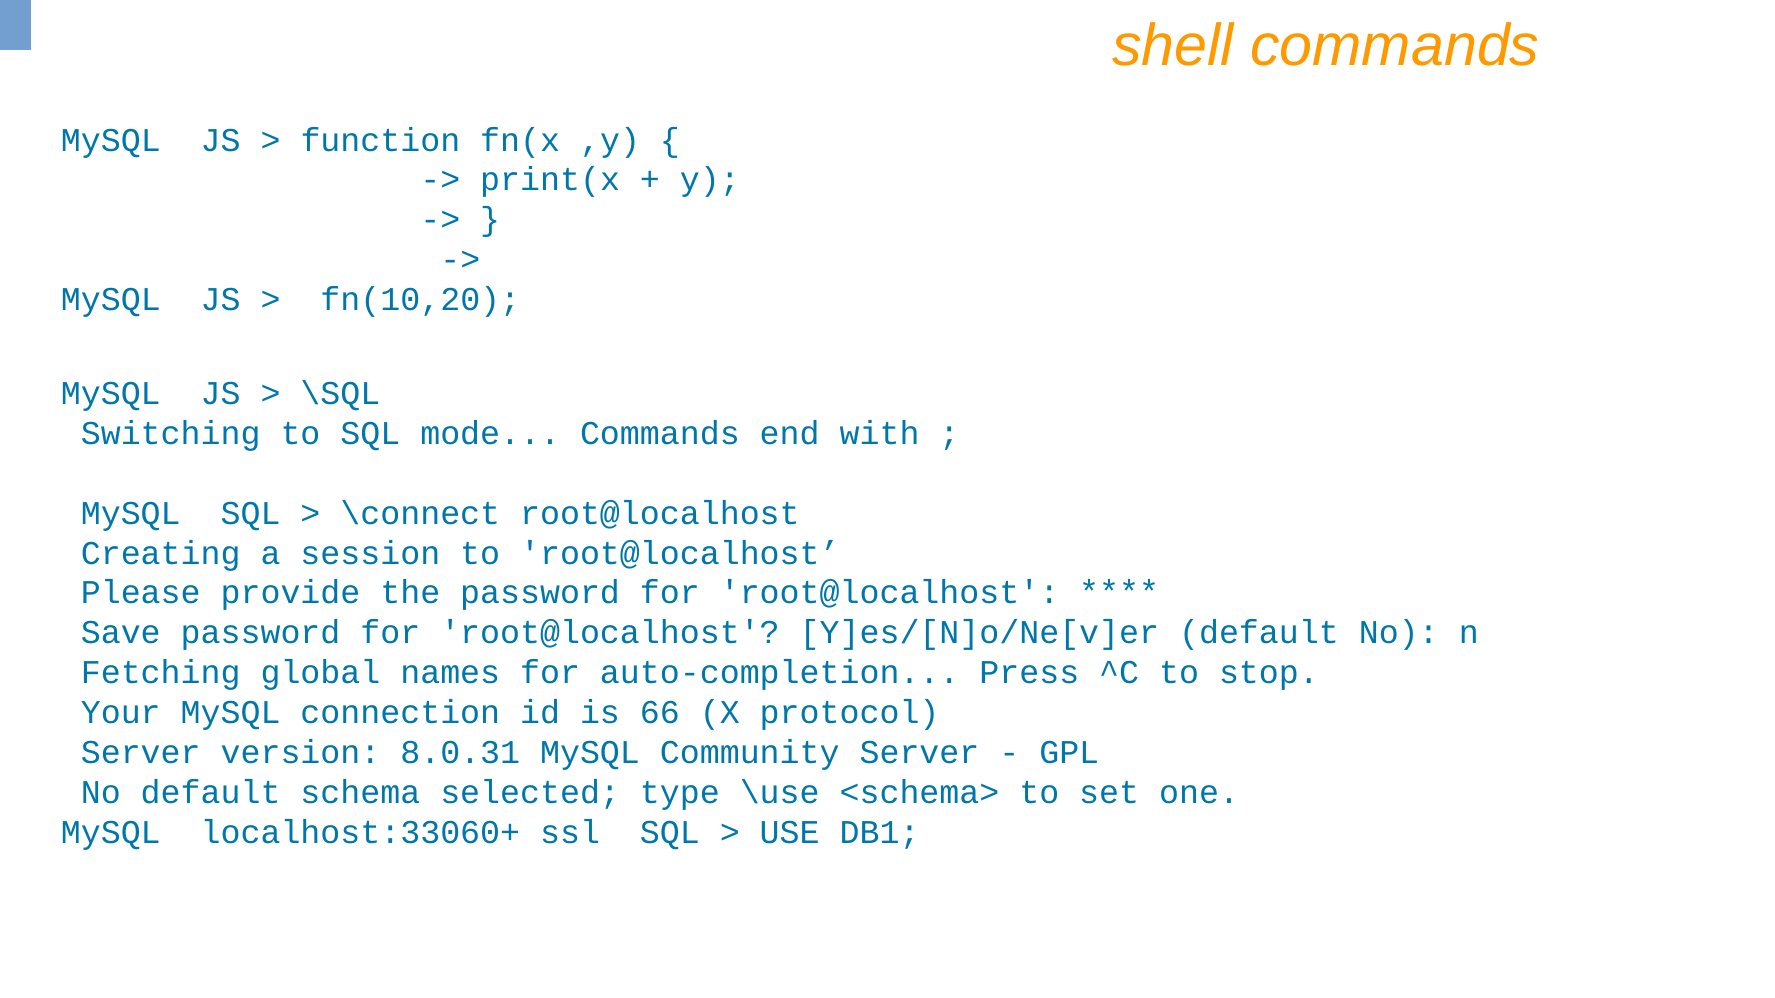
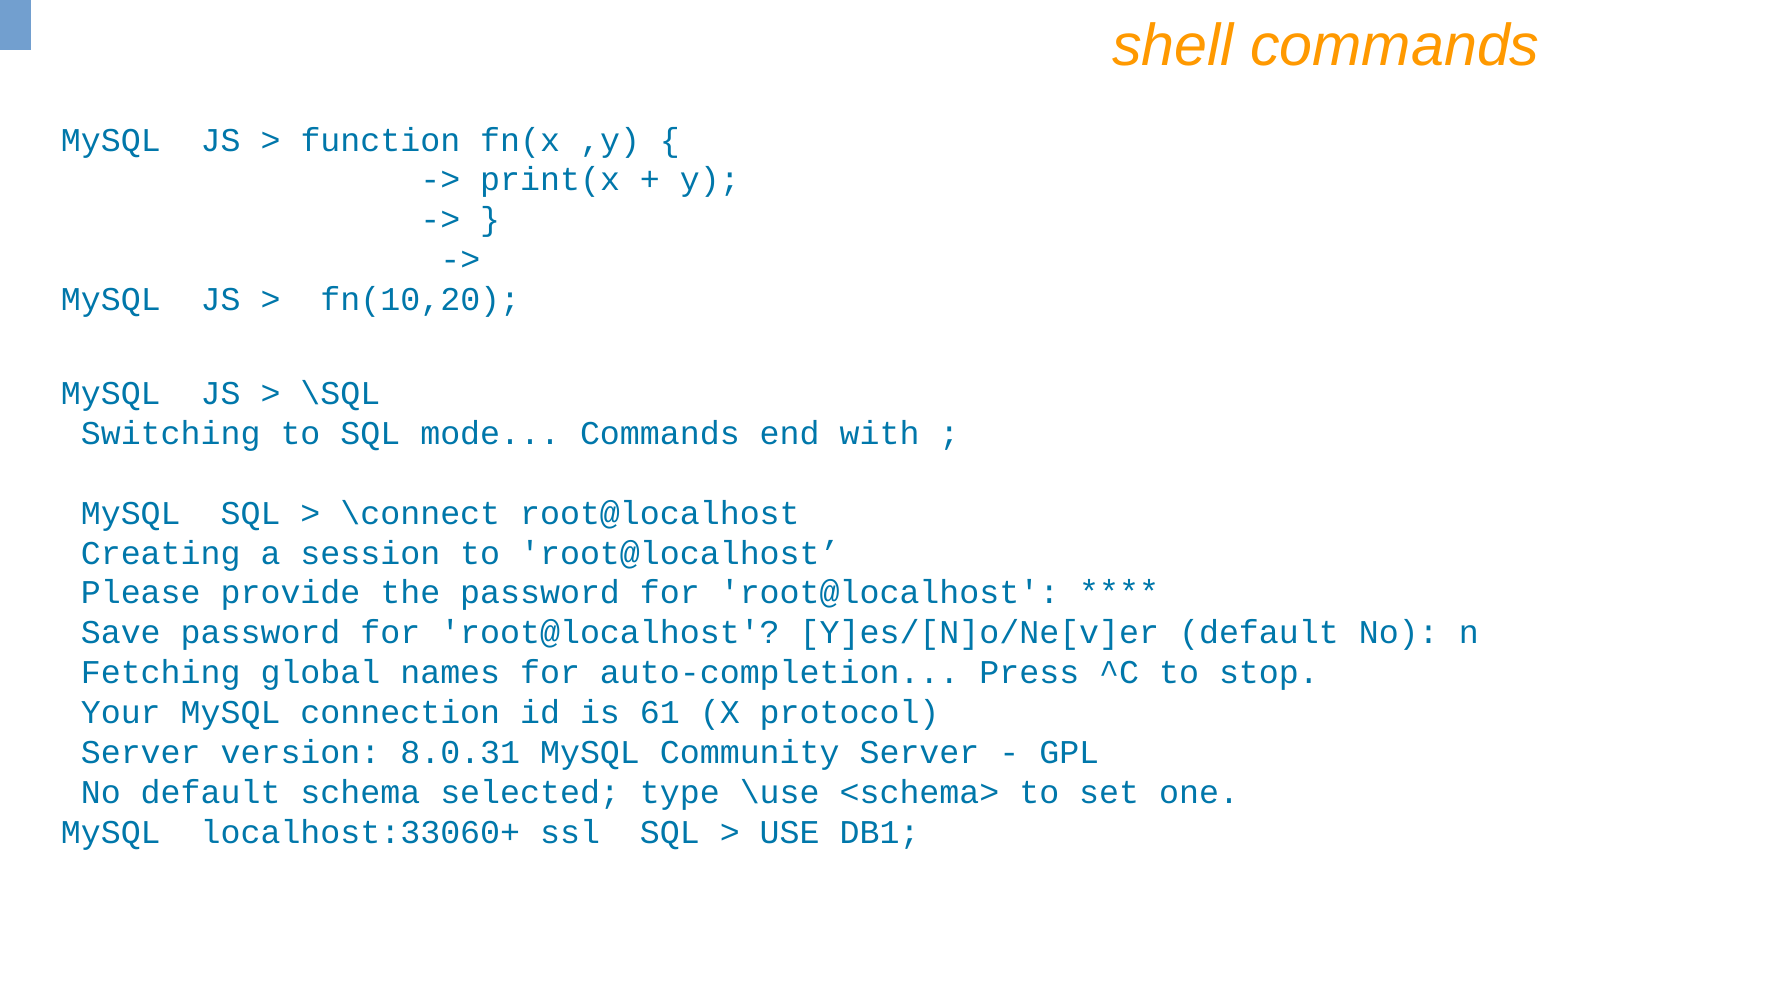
66: 66 -> 61
